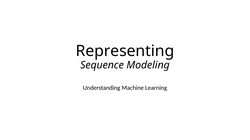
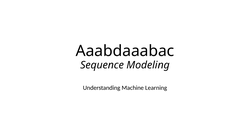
Representing: Representing -> Aaabdaaabac
